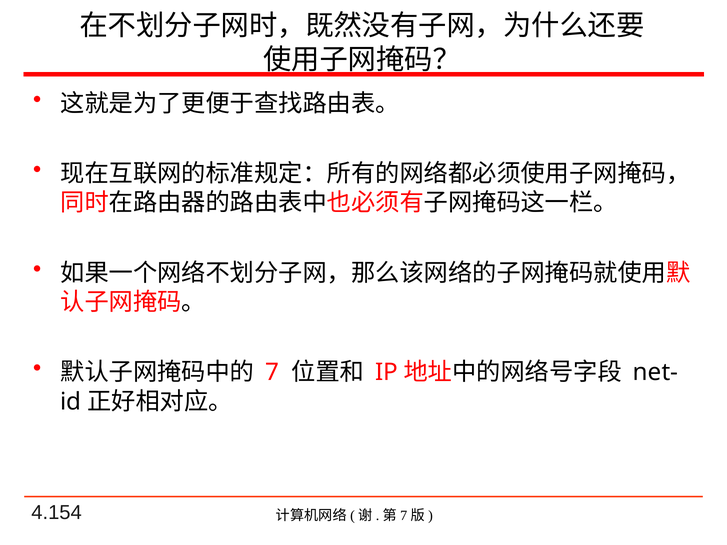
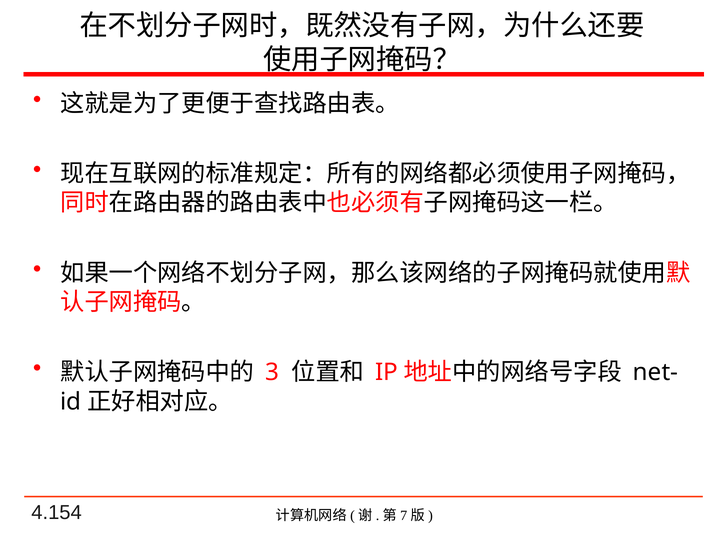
7: 7 -> 3
